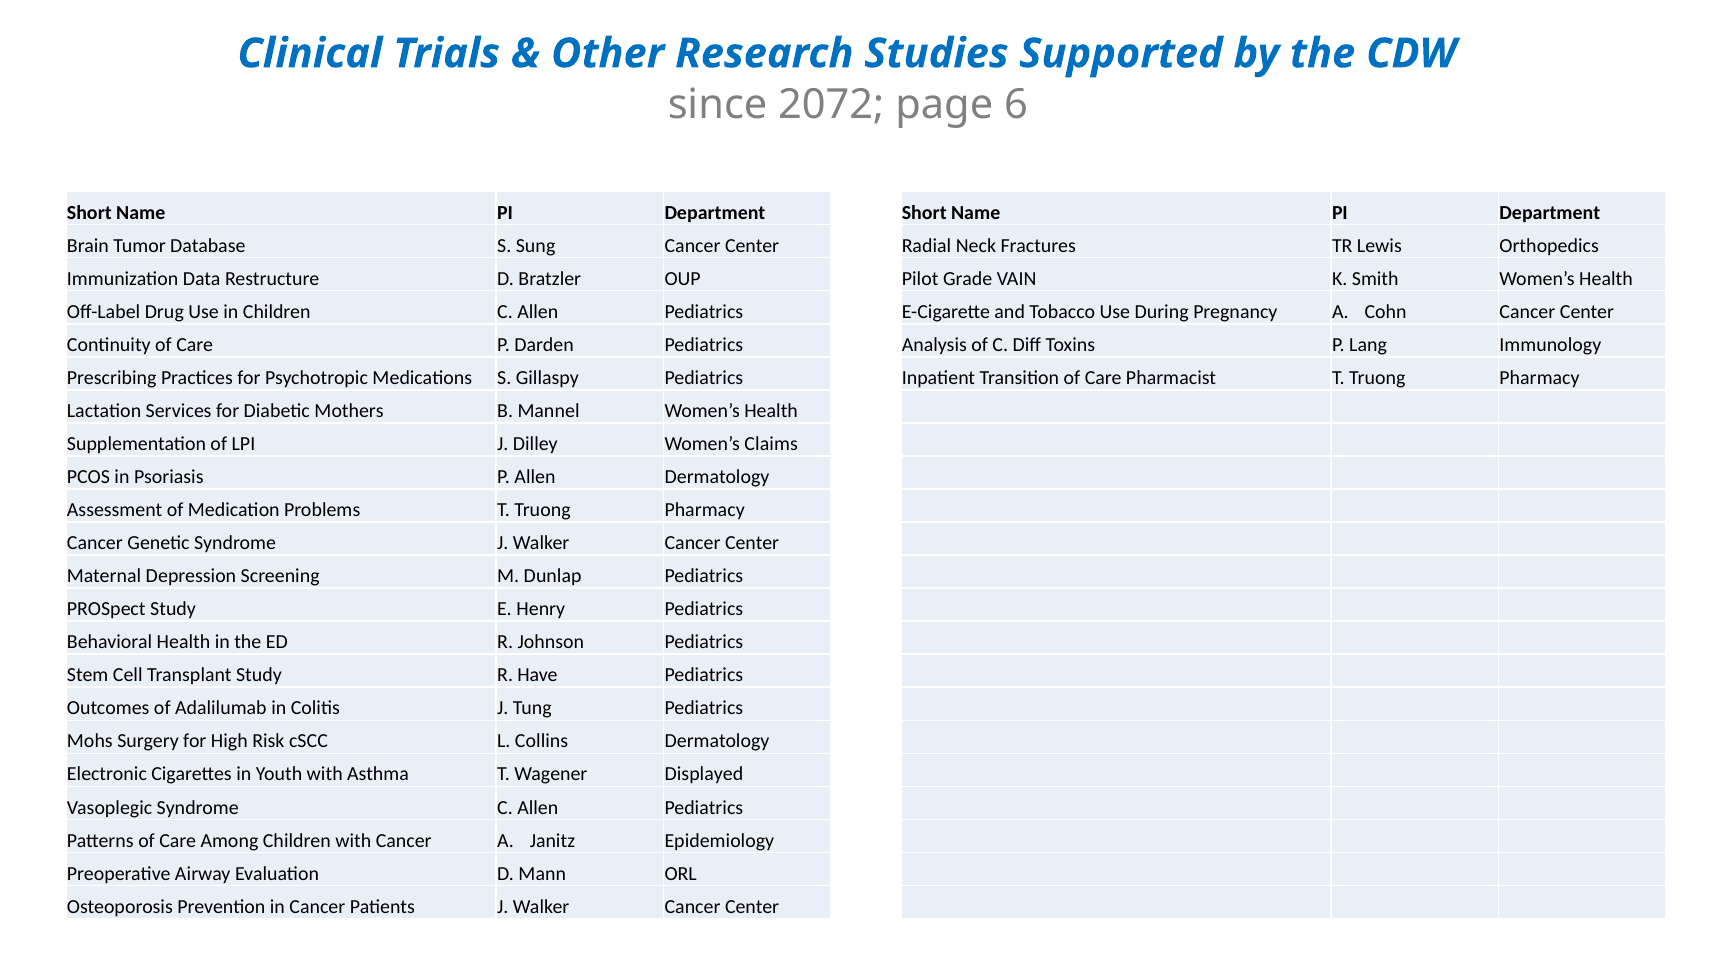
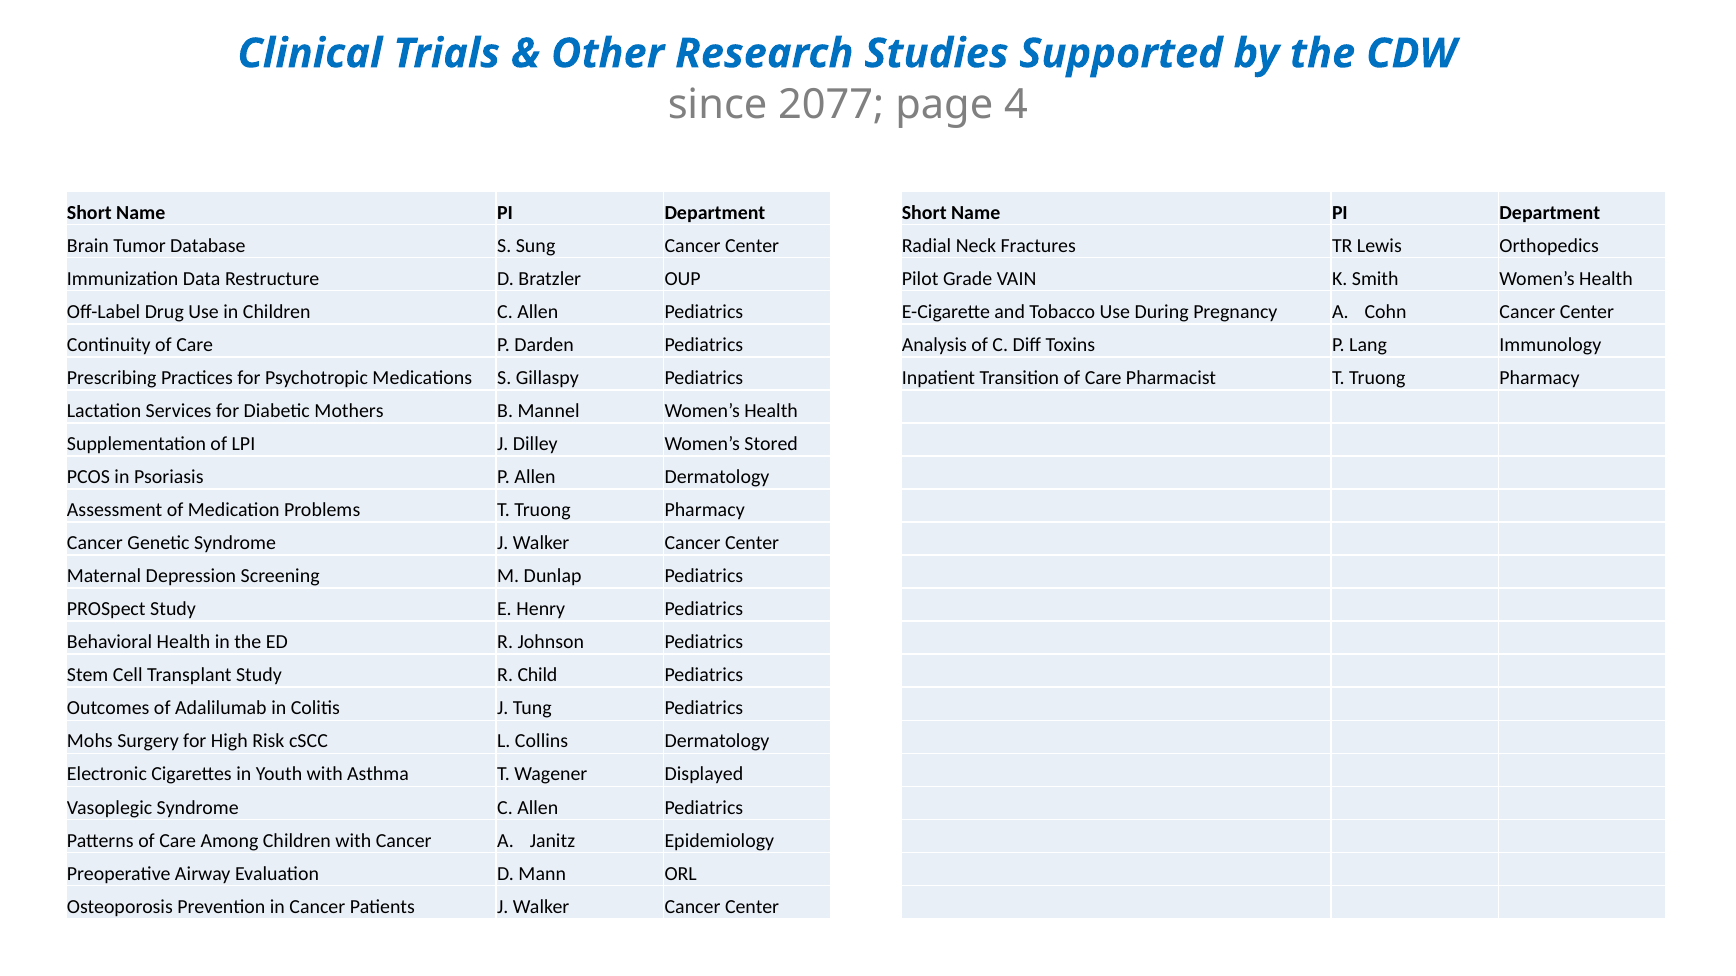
2072: 2072 -> 2077
6: 6 -> 4
Claims: Claims -> Stored
Have: Have -> Child
